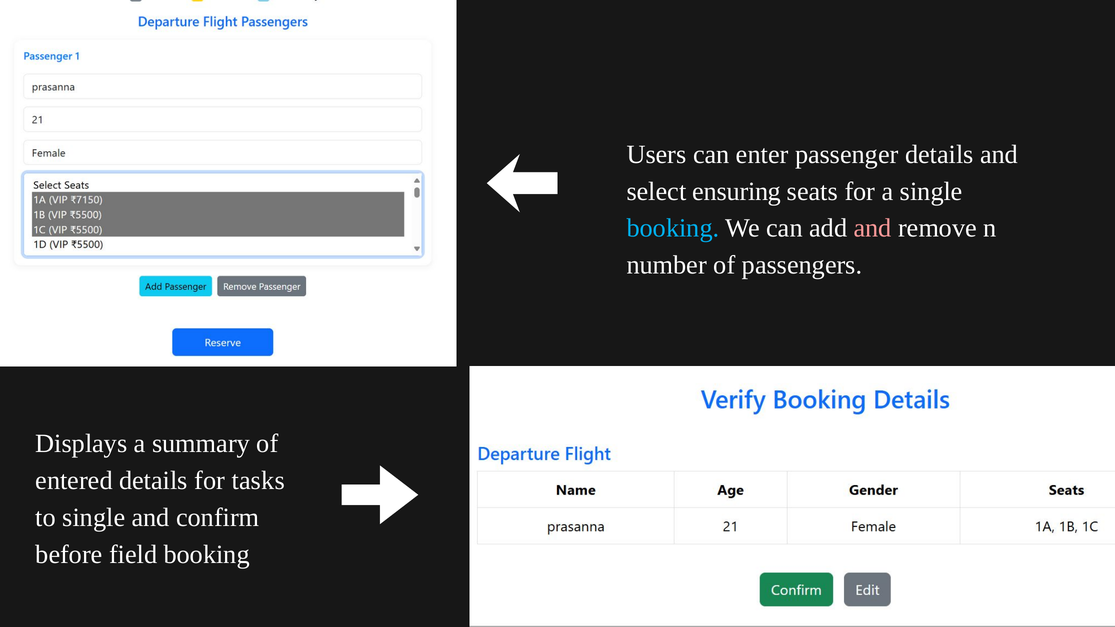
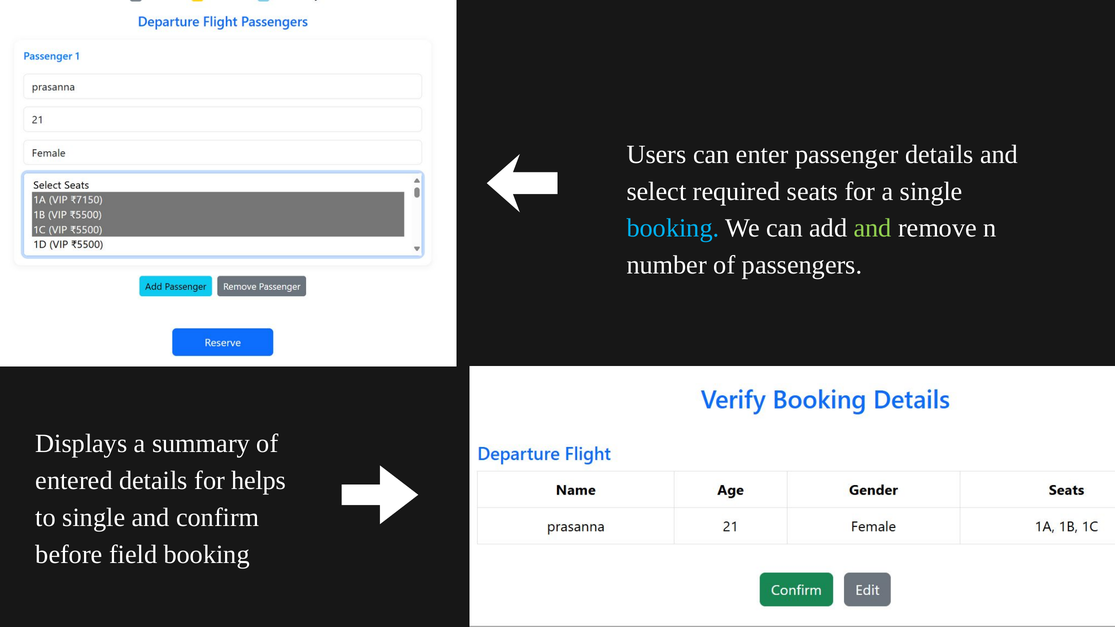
ensuring: ensuring -> required
and at (873, 228) colour: pink -> light green
tasks: tasks -> helps
